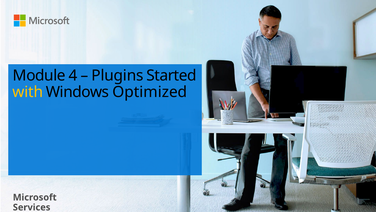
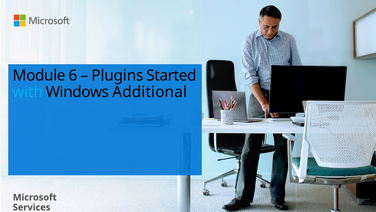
4: 4 -> 6
with colour: yellow -> light blue
Optimized: Optimized -> Additional
